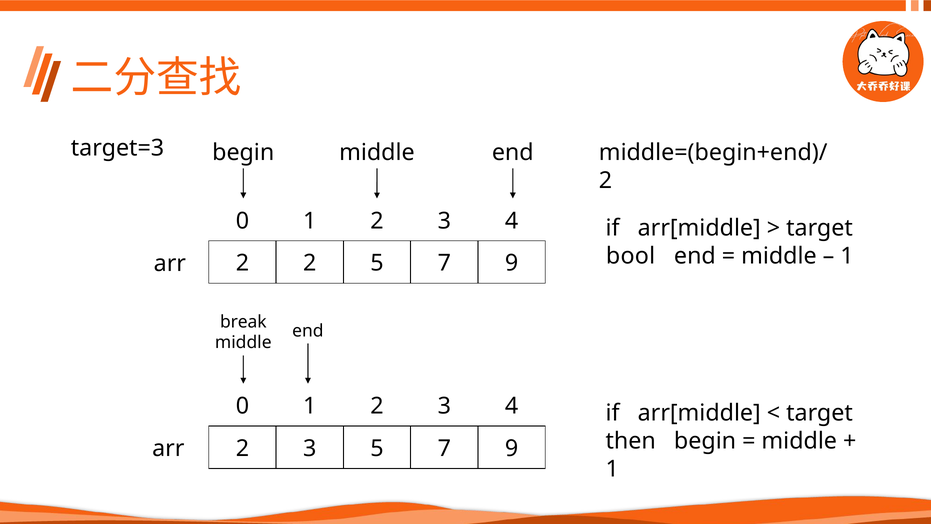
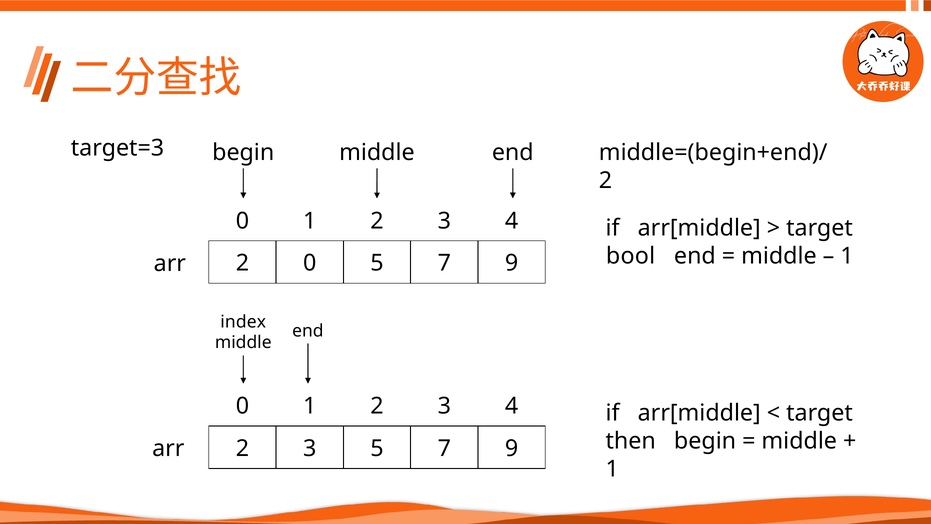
2 2: 2 -> 0
break: break -> index
